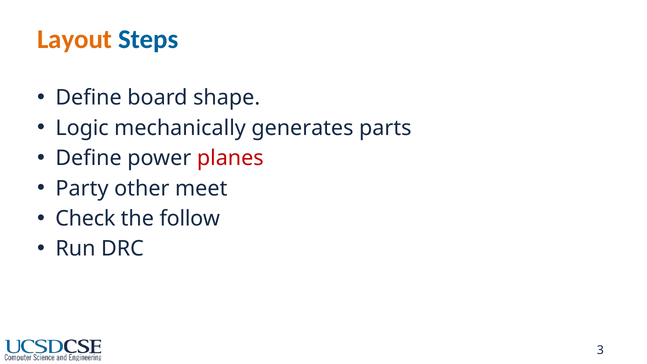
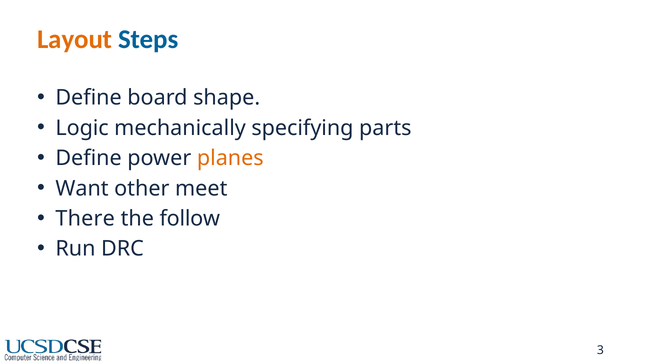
generates: generates -> specifying
planes colour: red -> orange
Party: Party -> Want
Check: Check -> There
